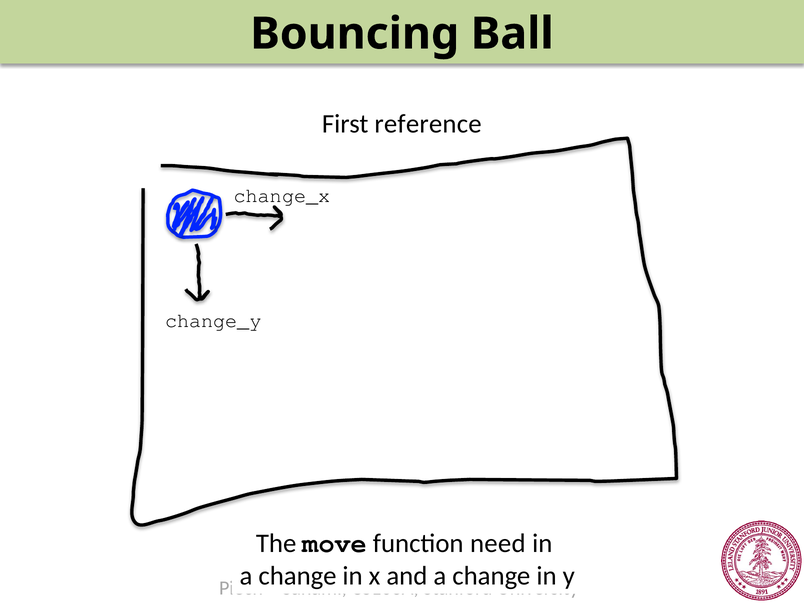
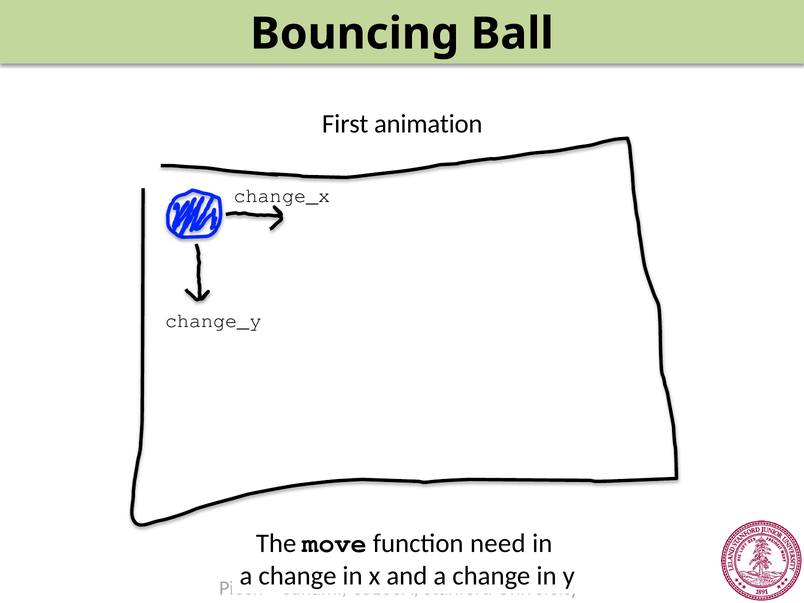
reference: reference -> animation
